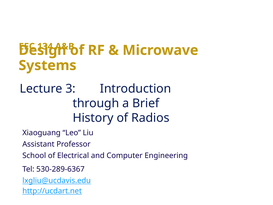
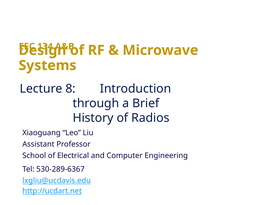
3: 3 -> 8
